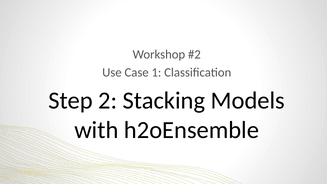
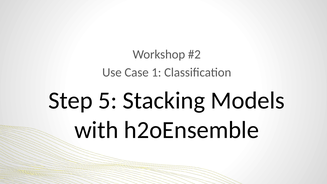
2: 2 -> 5
